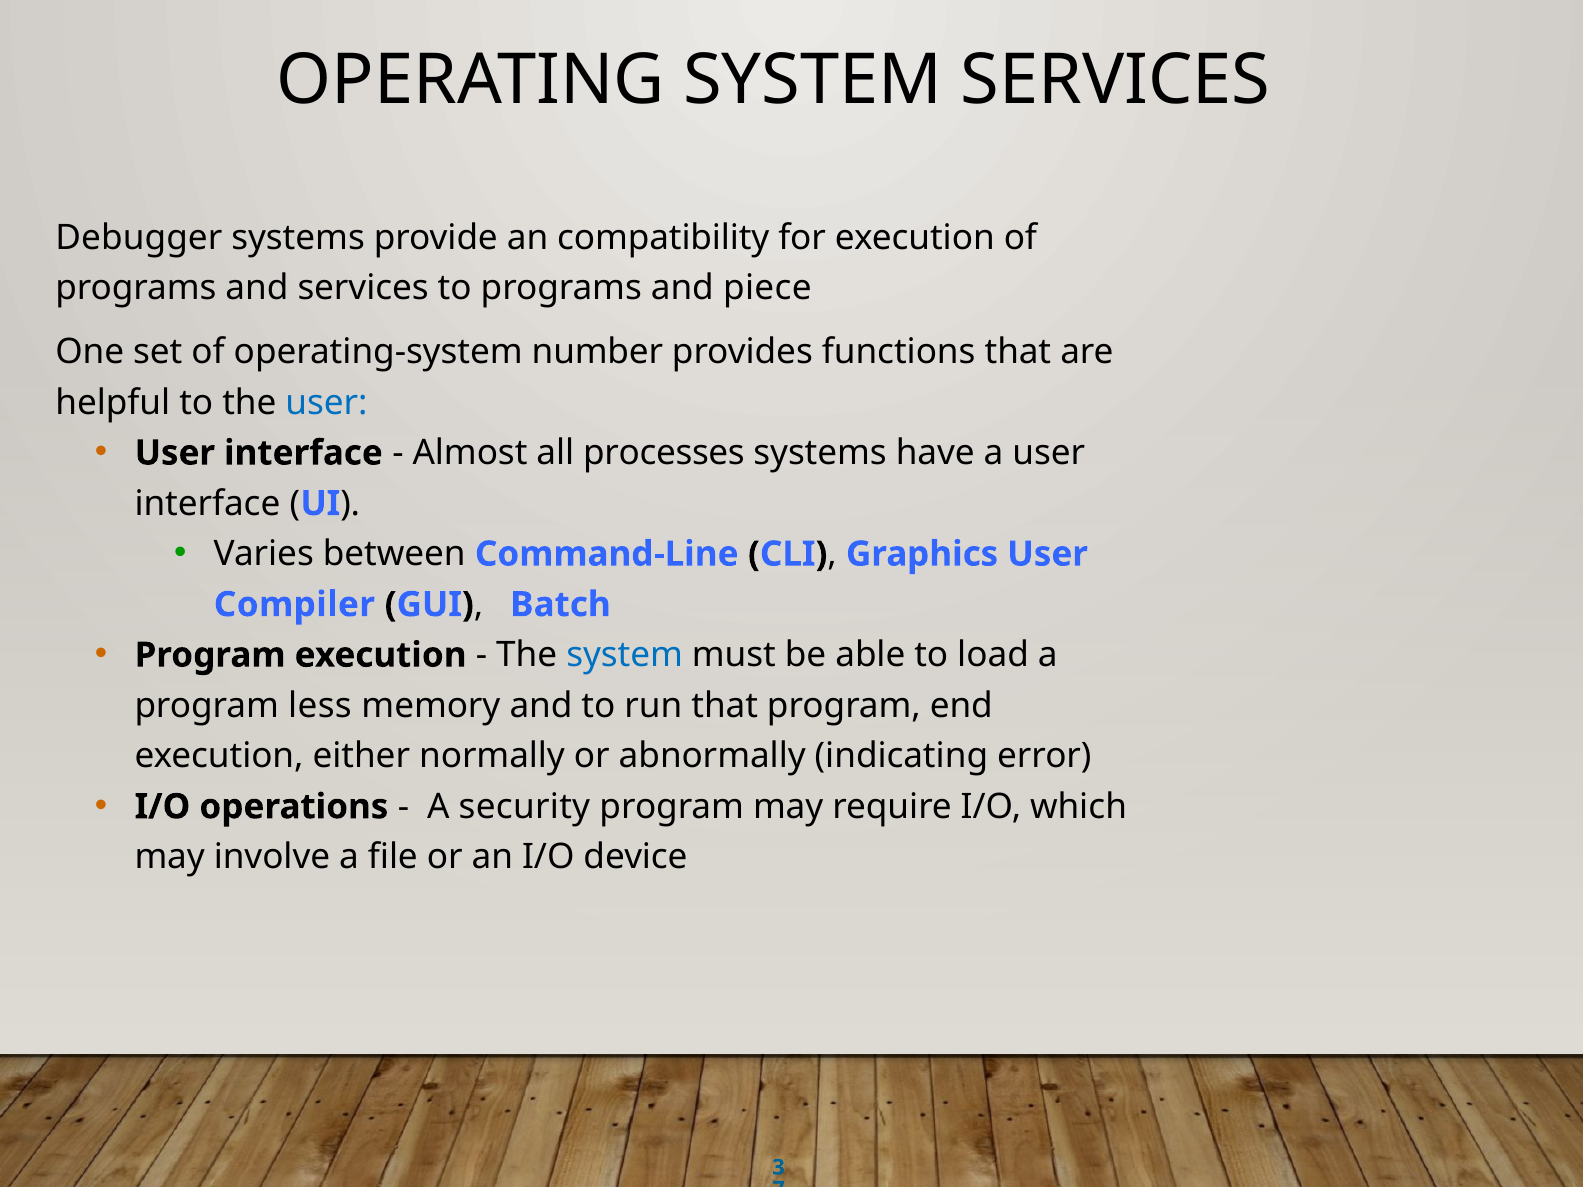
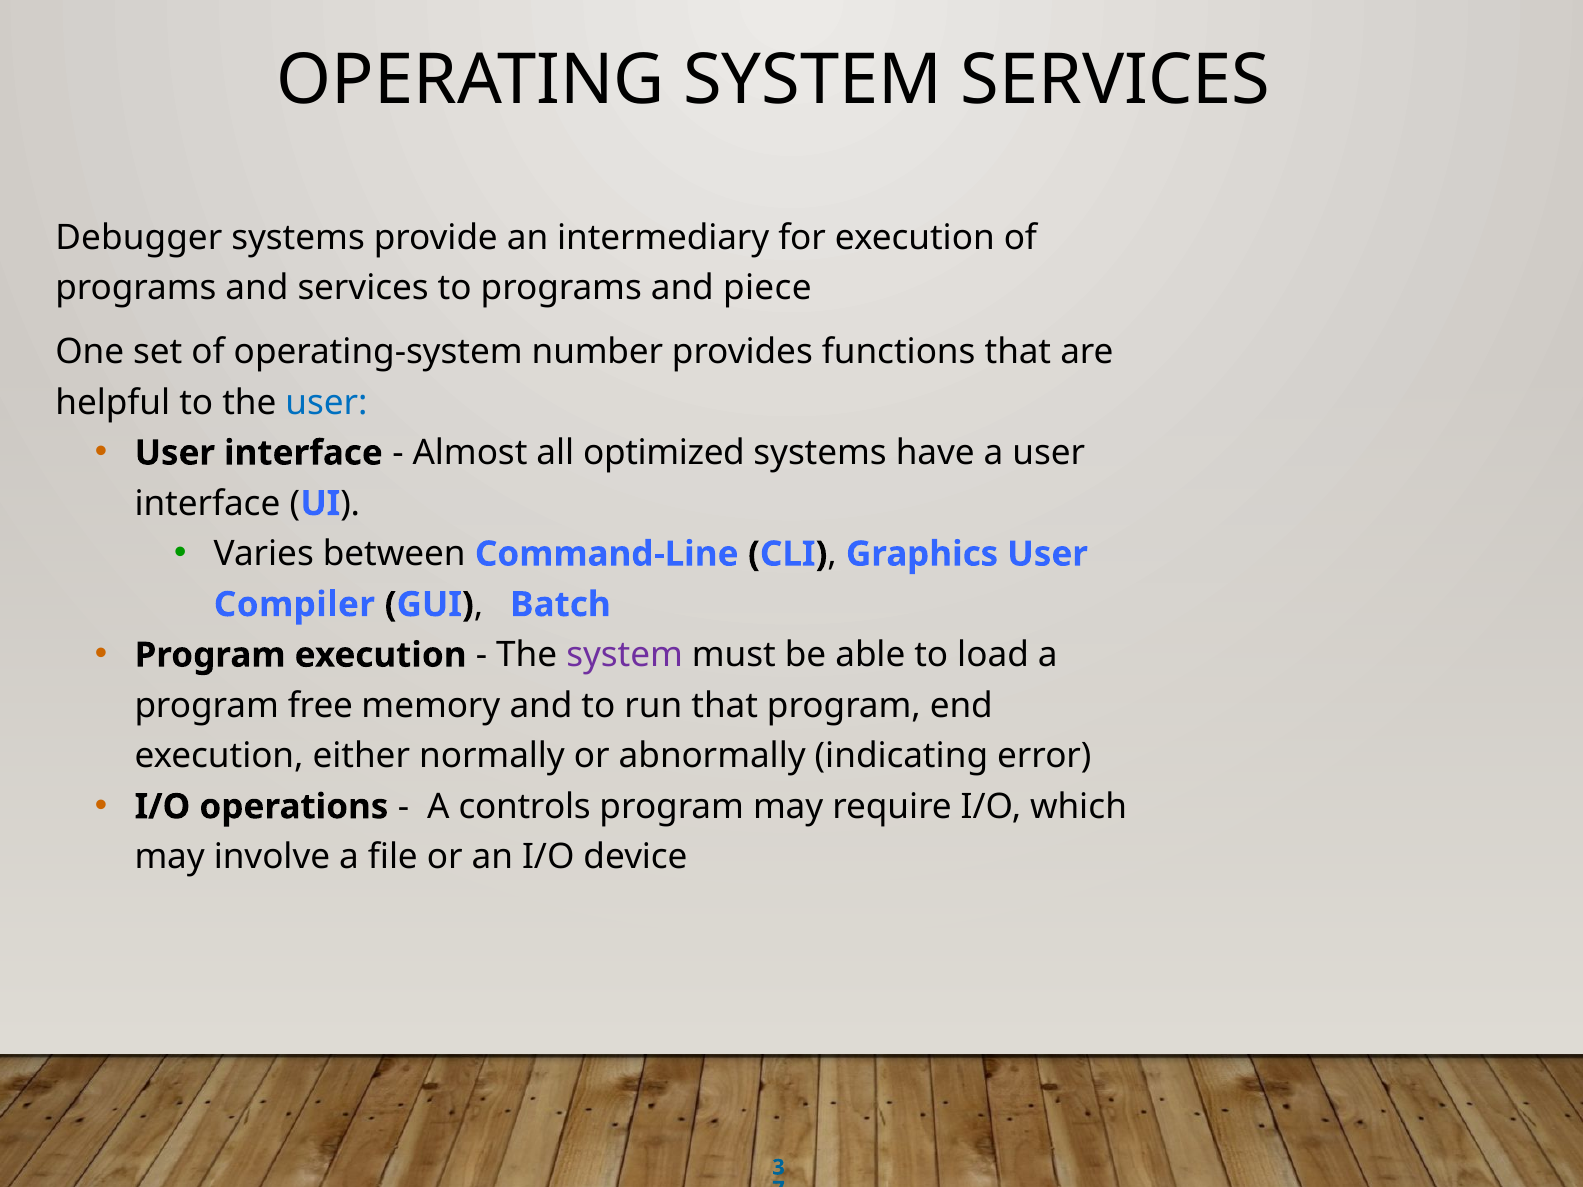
compatibility: compatibility -> intermediary
processes: processes -> optimized
system at (625, 655) colour: blue -> purple
less: less -> free
security: security -> controls
